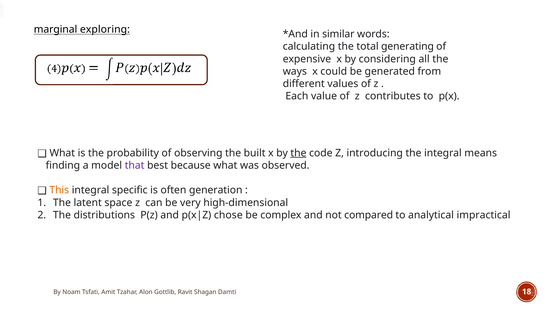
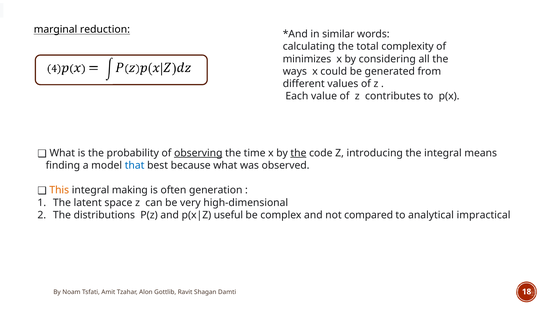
exploring: exploring -> reduction
generating: generating -> complexity
expensive: expensive -> minimizes
observing underline: none -> present
built: built -> time
that colour: purple -> blue
specific: specific -> making
chose: chose -> useful
